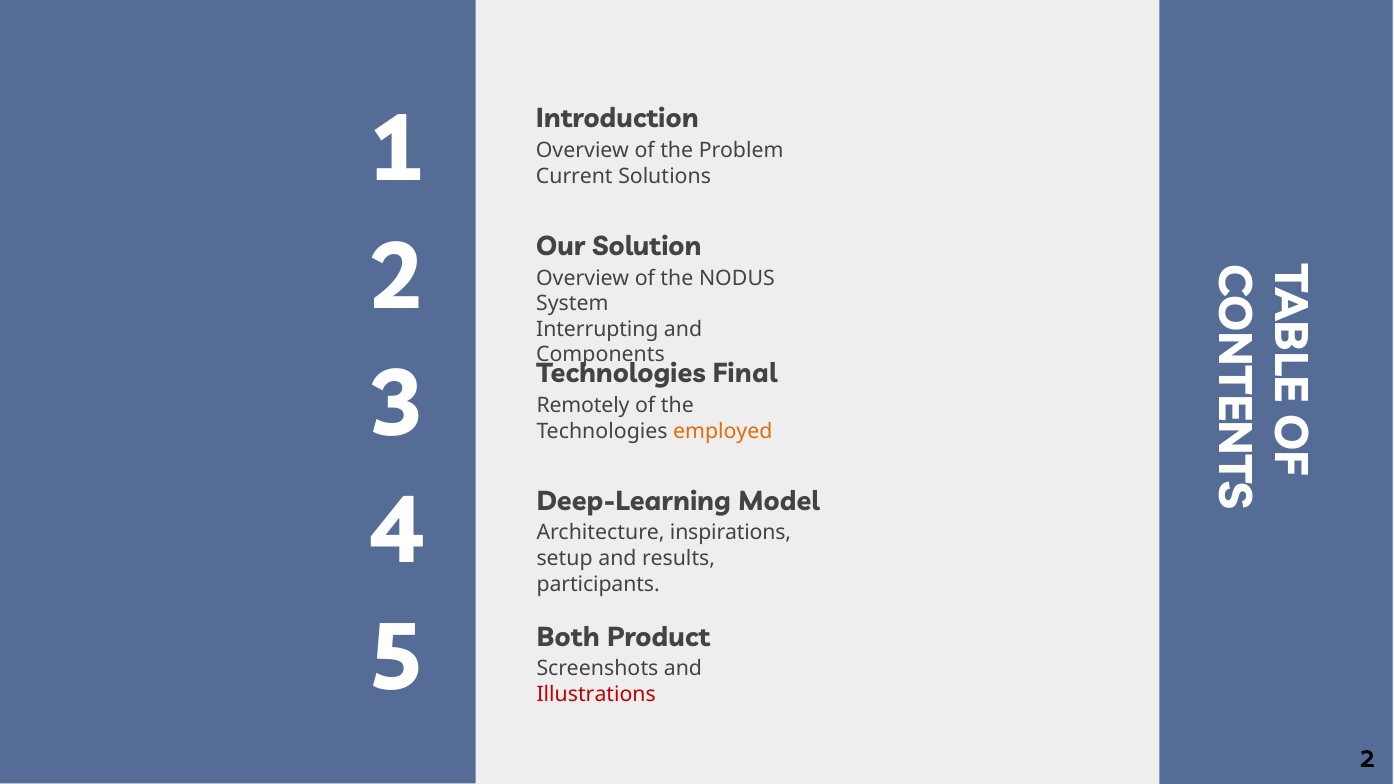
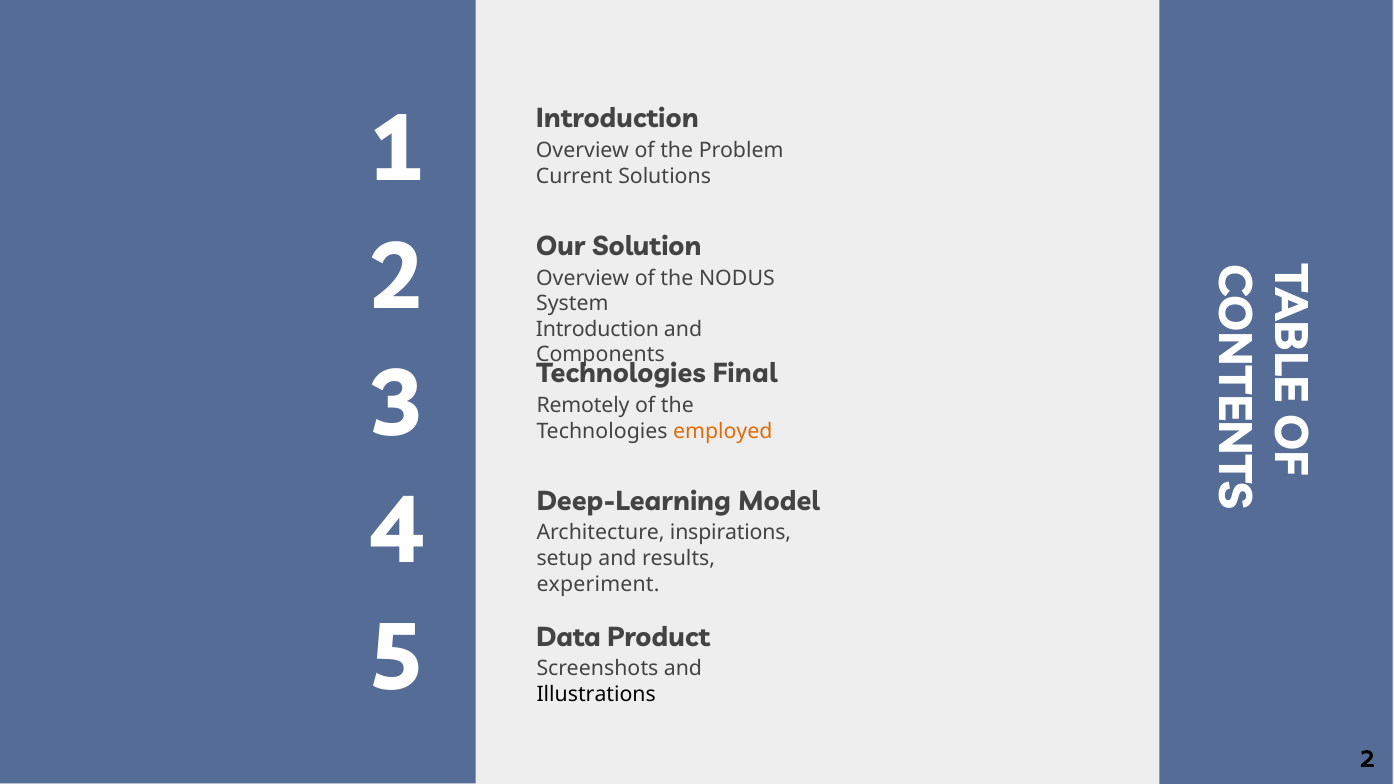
Interrupting at (597, 329): Interrupting -> Introduction
participants: participants -> experiment
Both: Both -> Data
Illustrations colour: red -> black
